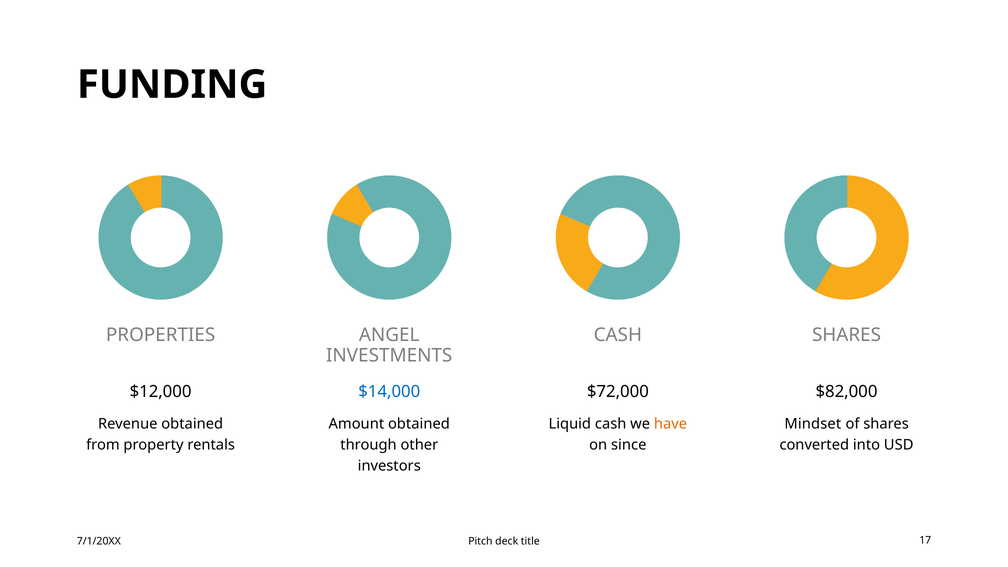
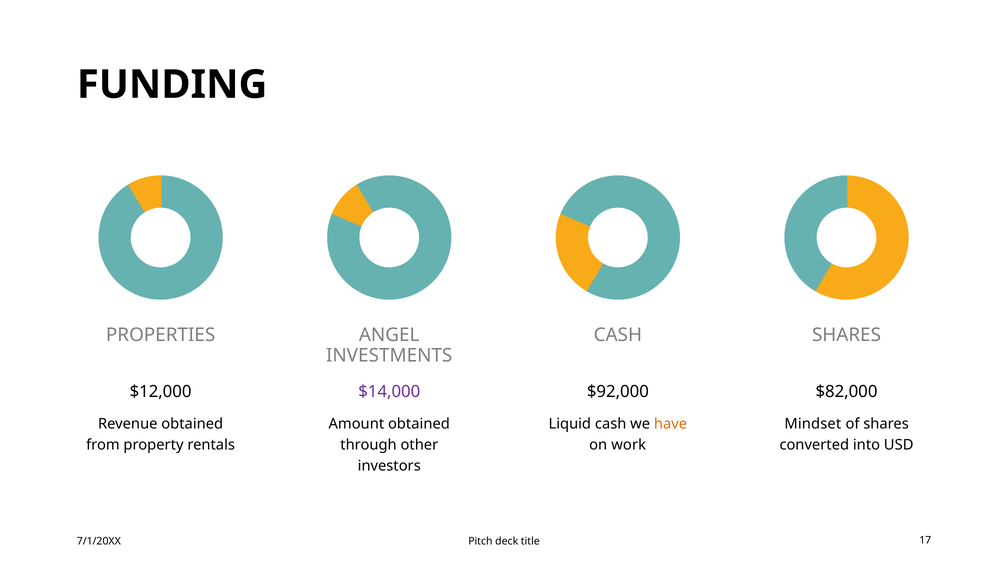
$14,000 colour: blue -> purple
$72,000: $72,000 -> $92,000
since: since -> work
